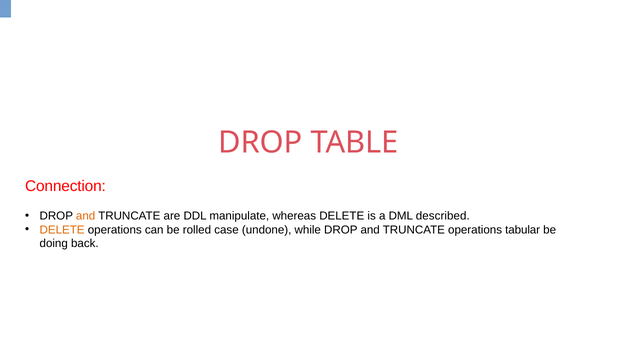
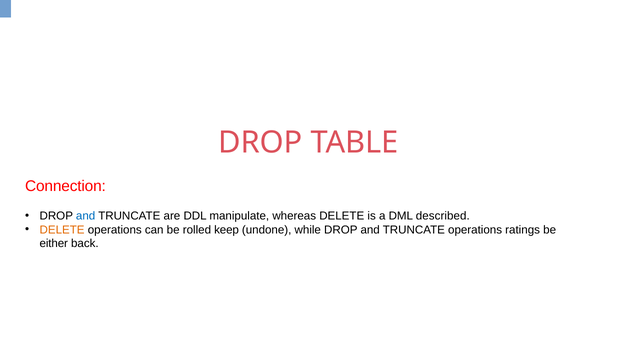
and at (86, 216) colour: orange -> blue
case: case -> keep
tabular: tabular -> ratings
doing: doing -> either
